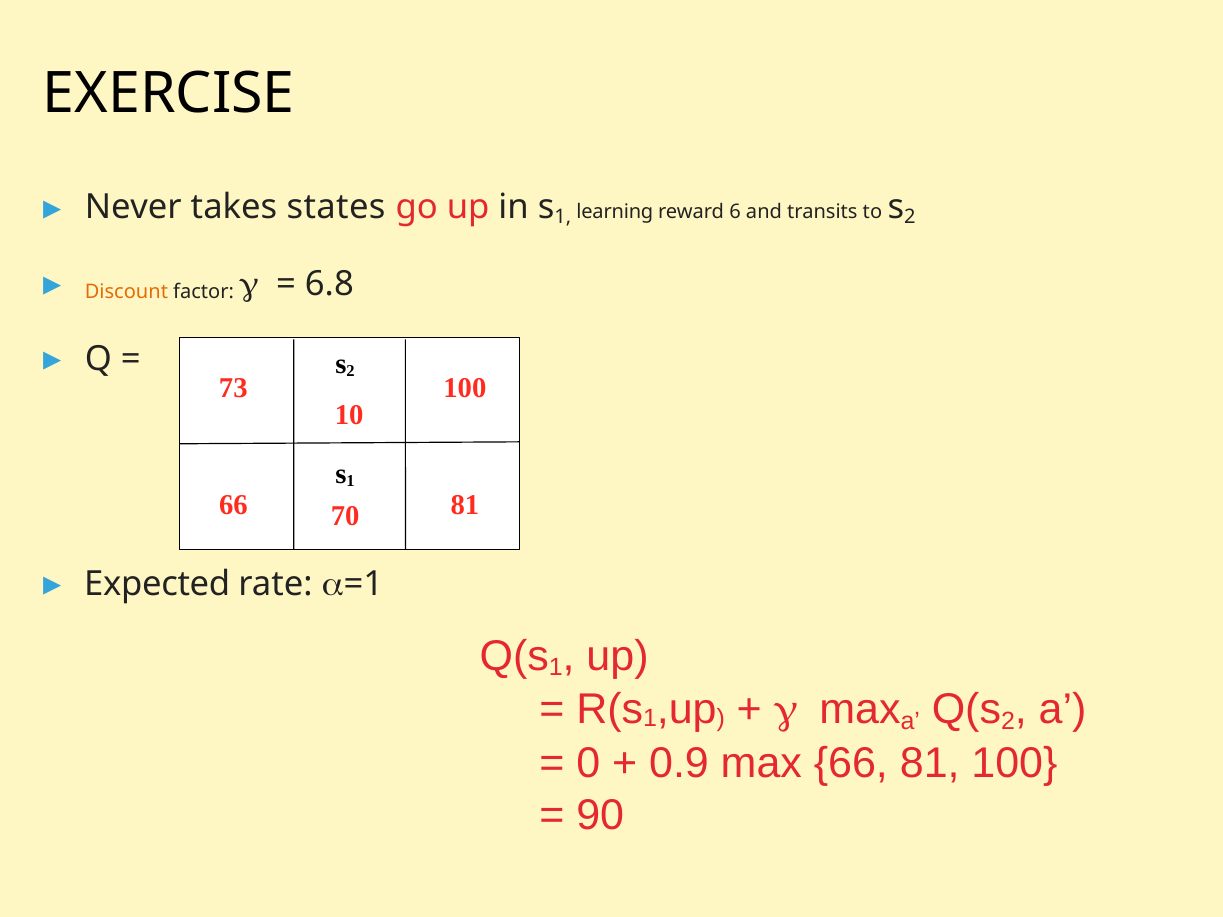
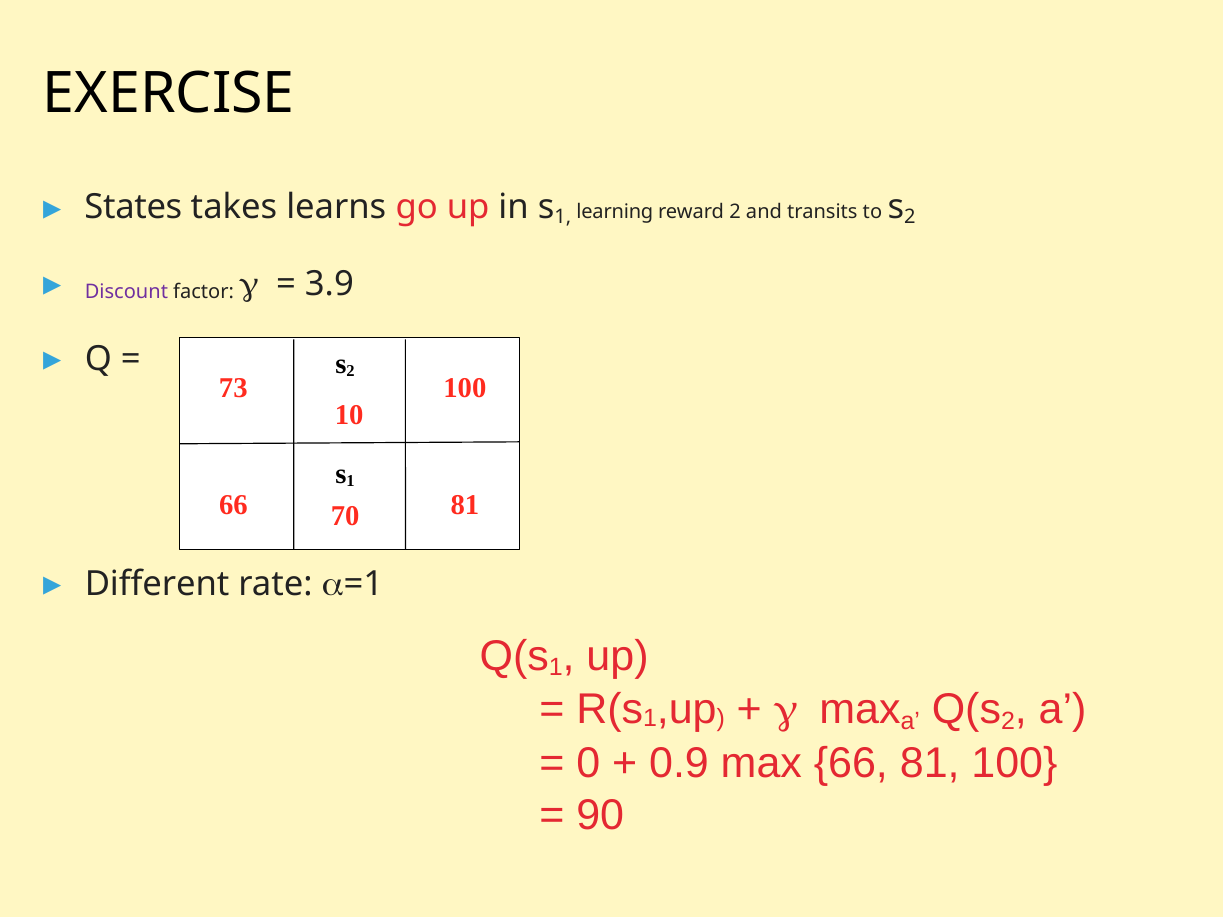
Never: Never -> States
states: states -> learns
reward 6: 6 -> 2
Discount colour: orange -> purple
6.8: 6.8 -> 3.9
Expected: Expected -> Different
